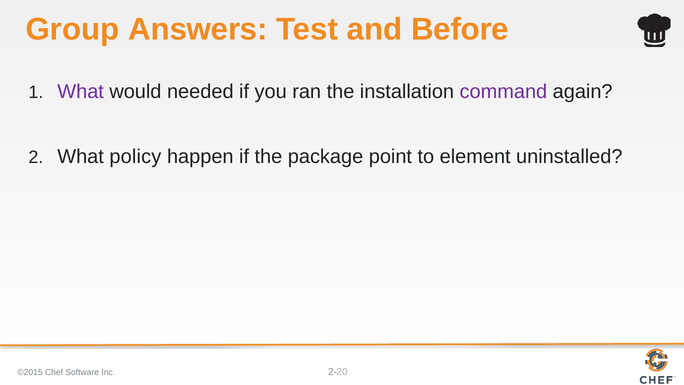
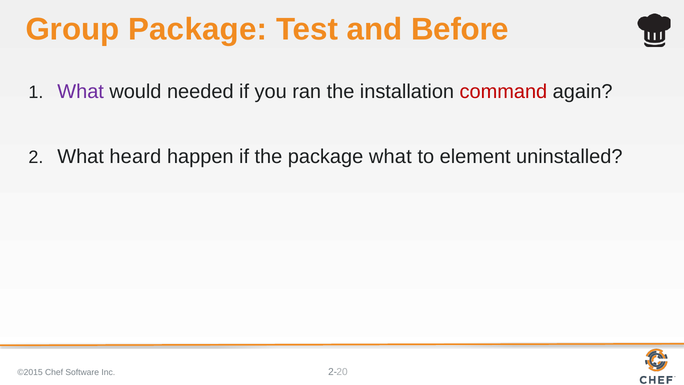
Group Answers: Answers -> Package
command colour: purple -> red
policy: policy -> heard
package point: point -> what
